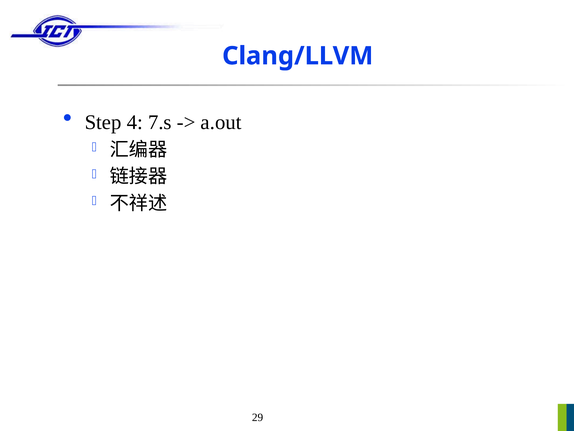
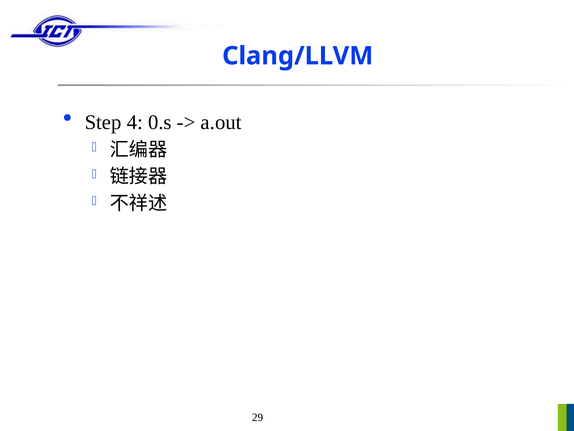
7.s: 7.s -> 0.s
